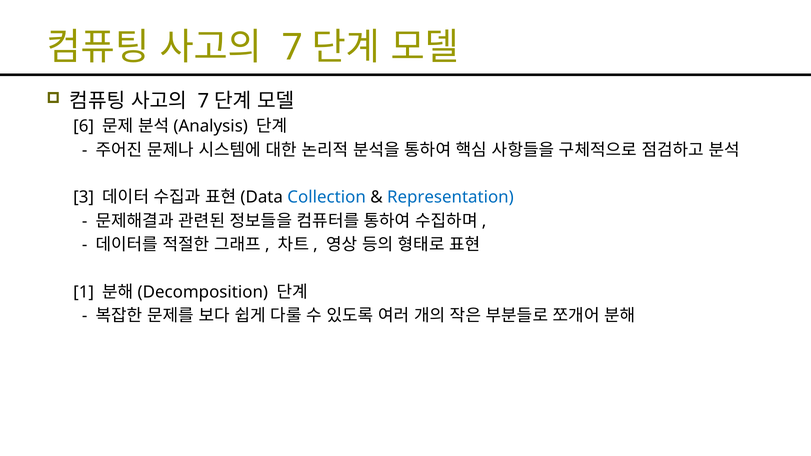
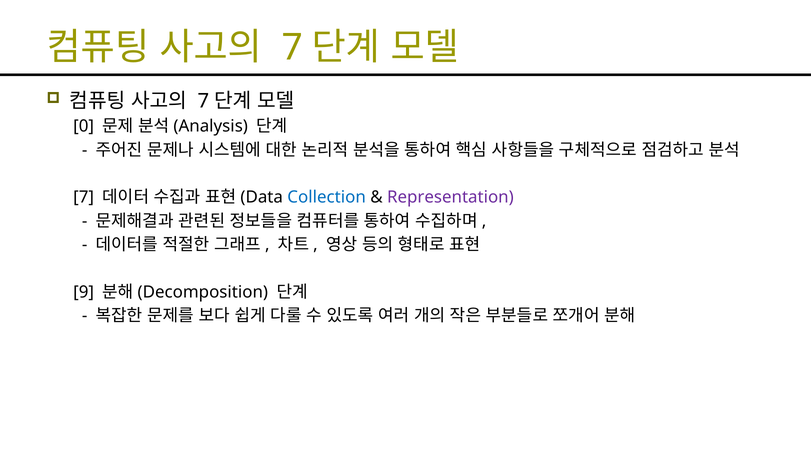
6: 6 -> 0
3 at (84, 197): 3 -> 7
Representation colour: blue -> purple
1: 1 -> 9
